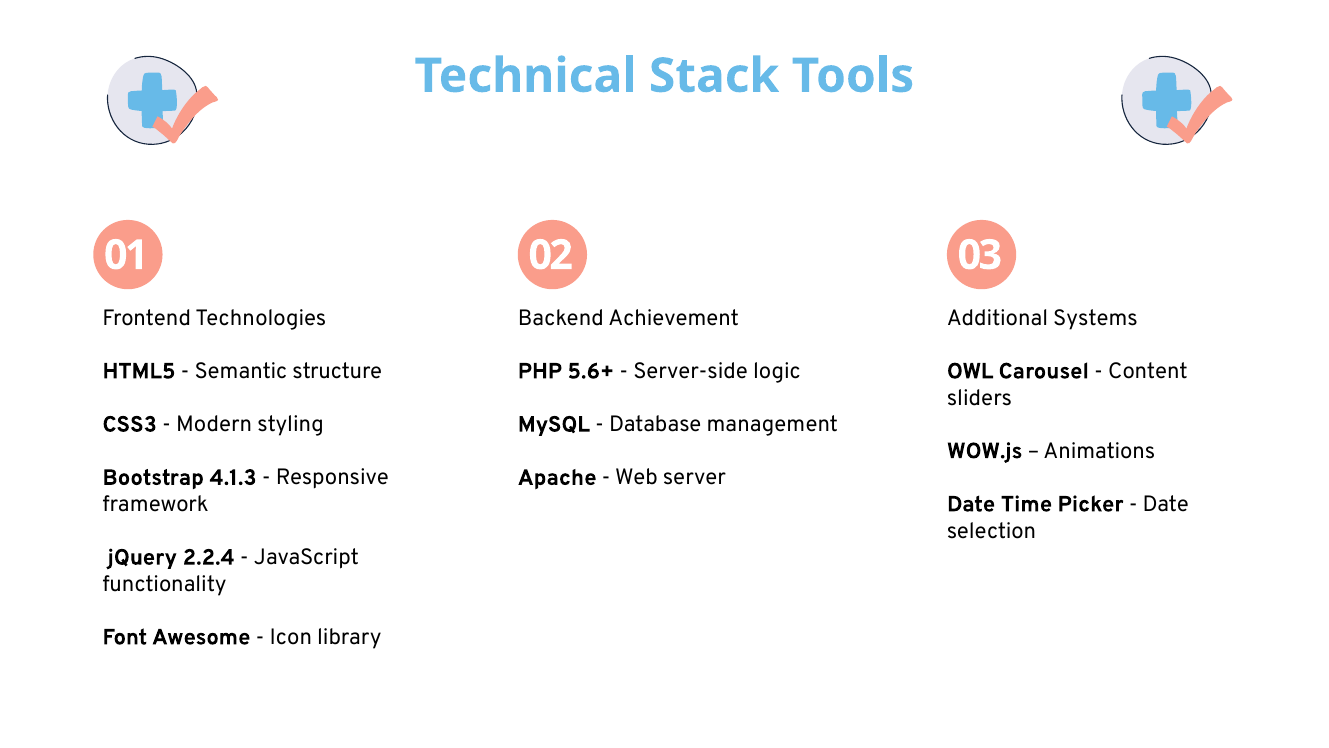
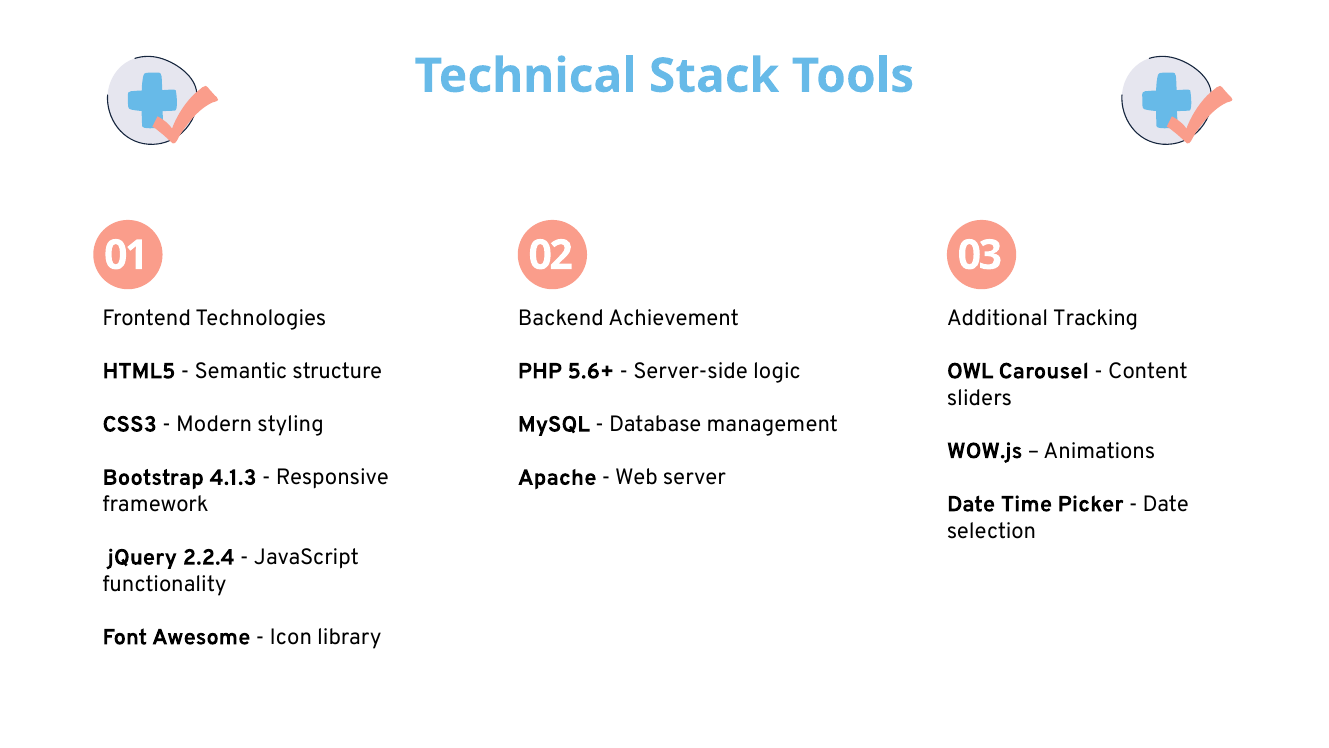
Systems: Systems -> Tracking
